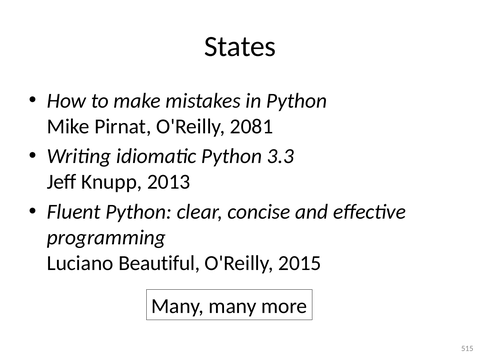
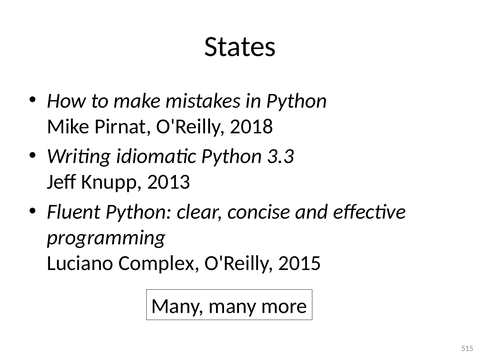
2081: 2081 -> 2018
Beautiful: Beautiful -> Complex
